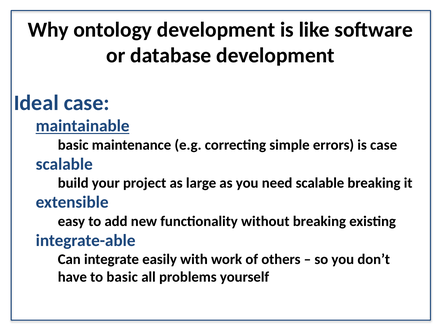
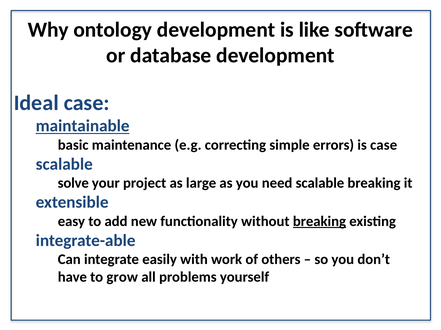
build: build -> solve
breaking at (319, 222) underline: none -> present
to basic: basic -> grow
